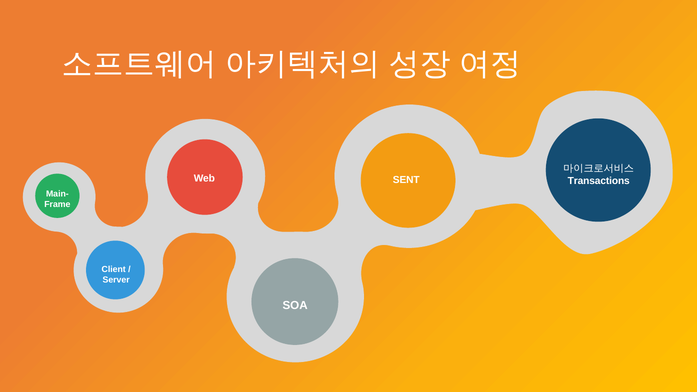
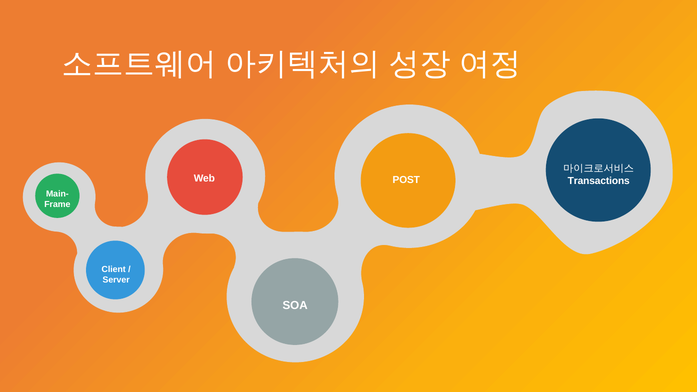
SENT: SENT -> POST
